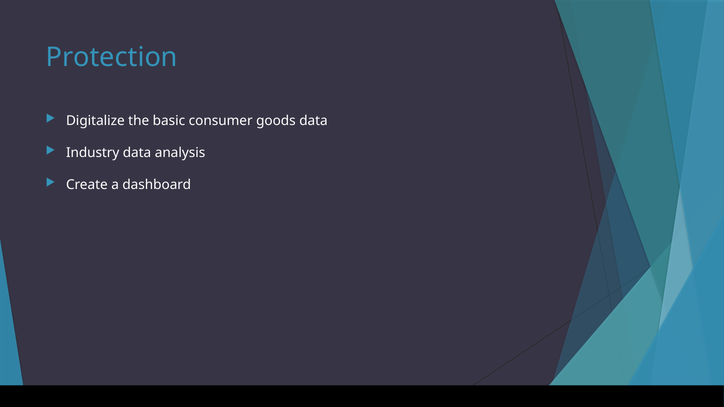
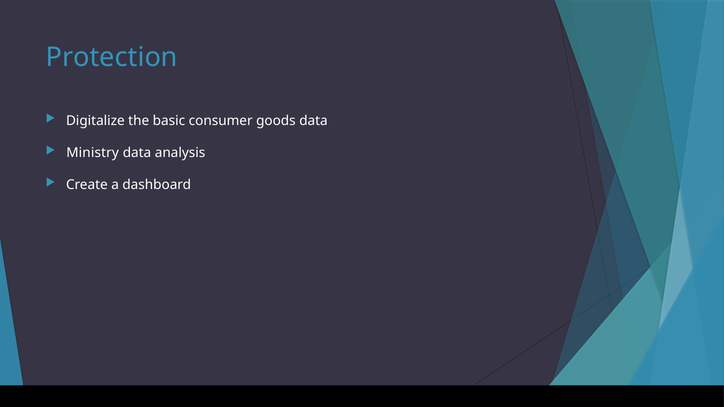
Industry: Industry -> Ministry
